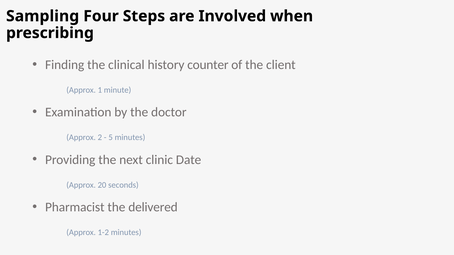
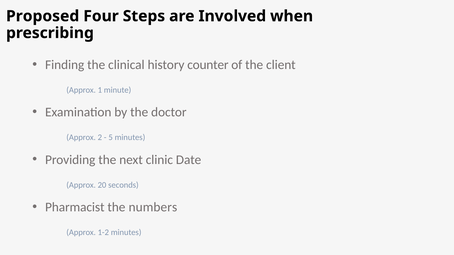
Sampling: Sampling -> Proposed
delivered: delivered -> numbers
